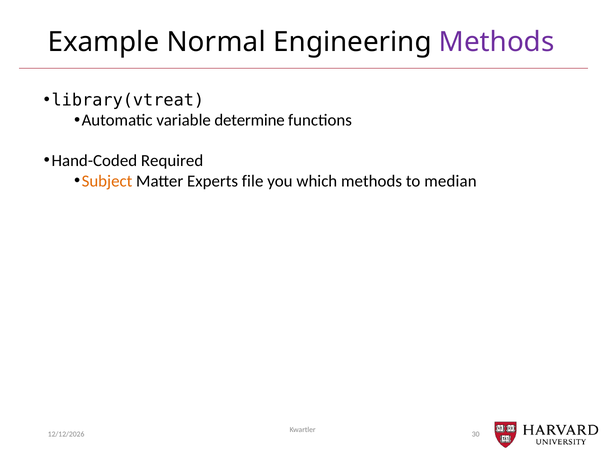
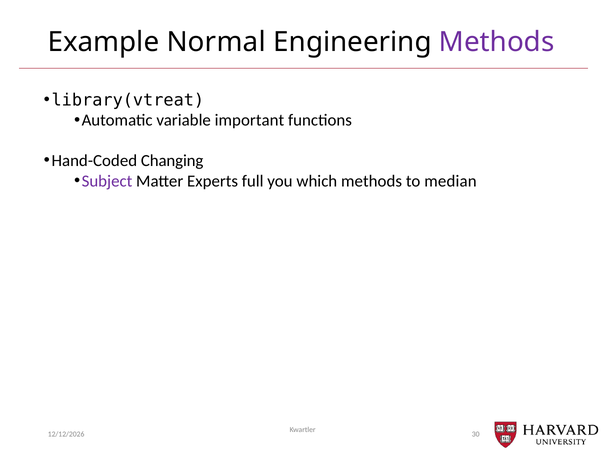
determine: determine -> important
Required: Required -> Changing
Subject colour: orange -> purple
file: file -> full
